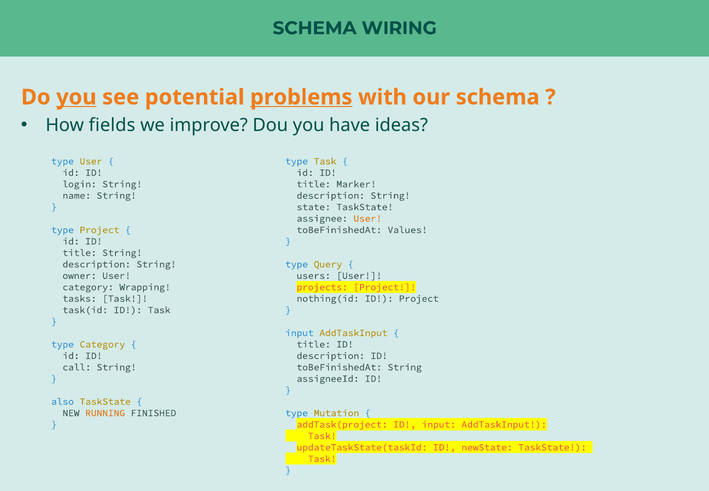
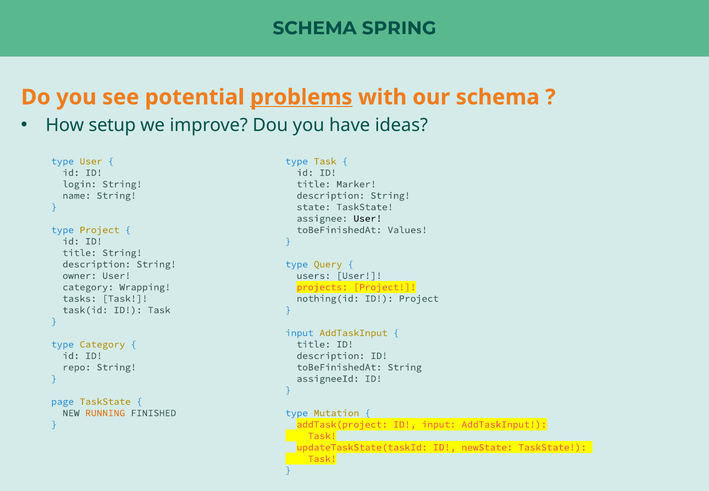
WIRING: WIRING -> SPRING
you at (76, 97) underline: present -> none
fields: fields -> setup
User at (368, 218) colour: orange -> black
call: call -> repo
also: also -> page
